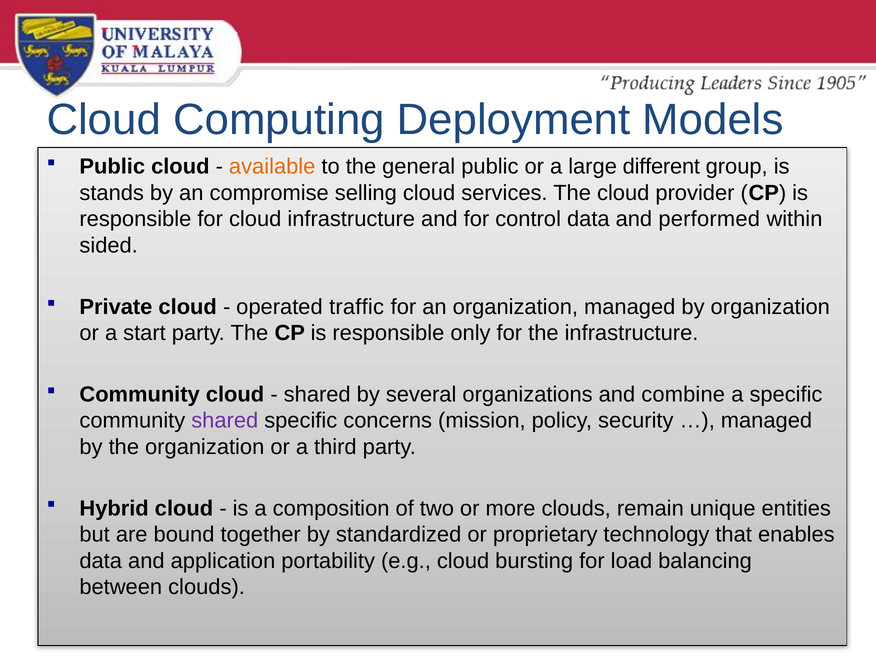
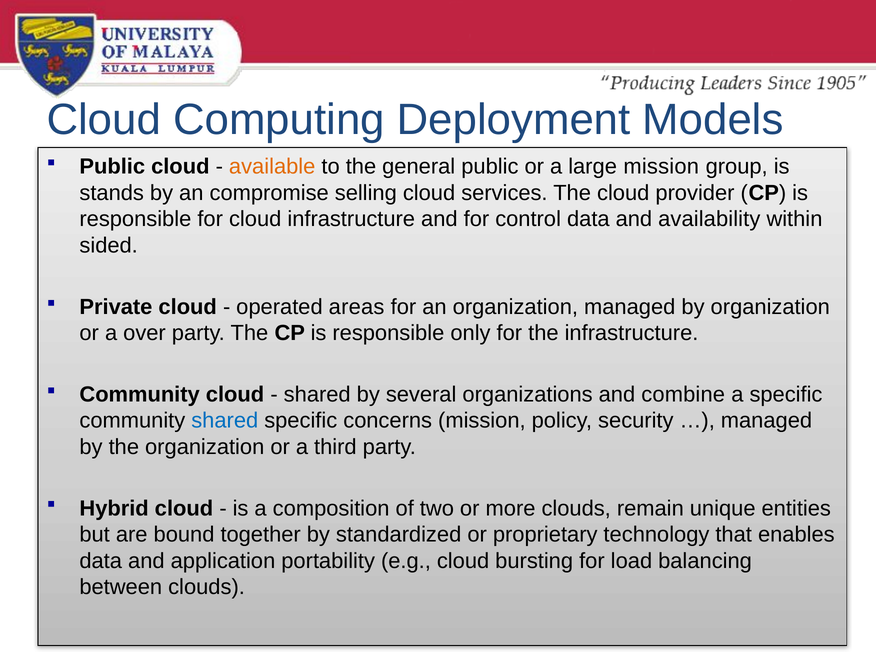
large different: different -> mission
performed: performed -> availability
traffic: traffic -> areas
start: start -> over
shared at (225, 421) colour: purple -> blue
